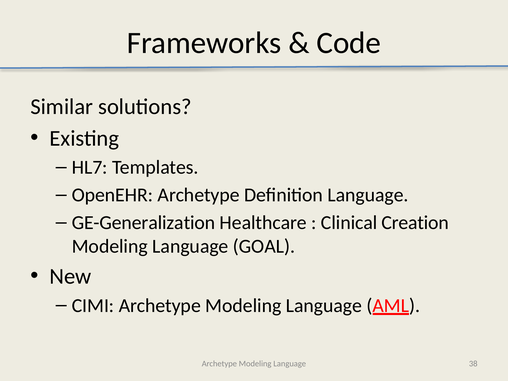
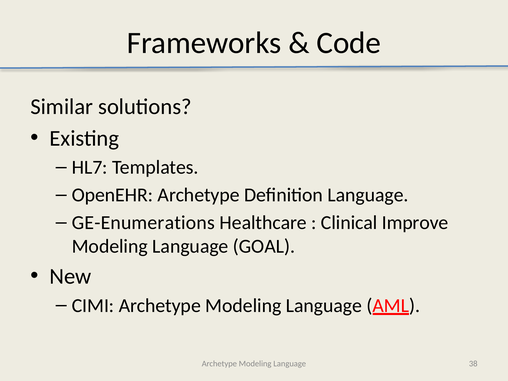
GE-Generalization: GE-Generalization -> GE-Enumerations
Creation: Creation -> Improve
